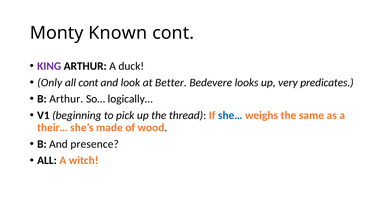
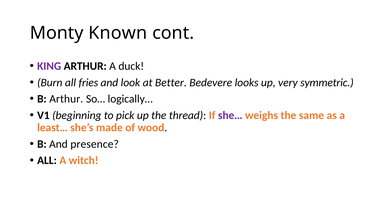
Only: Only -> Burn
all cont: cont -> fries
predicates: predicates -> symmetric
she… colour: blue -> purple
their…: their… -> least…
